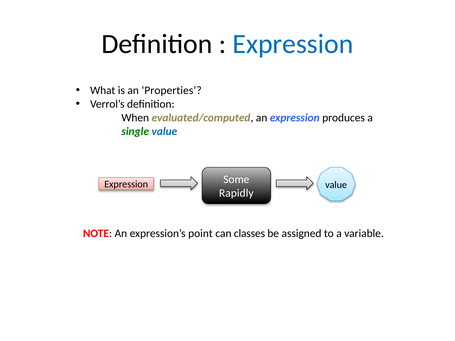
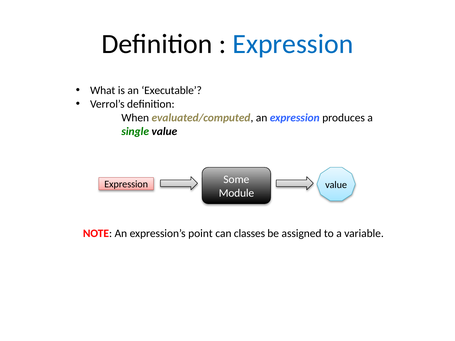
Properties: Properties -> Executable
value at (164, 131) colour: blue -> black
Rapidly: Rapidly -> Module
